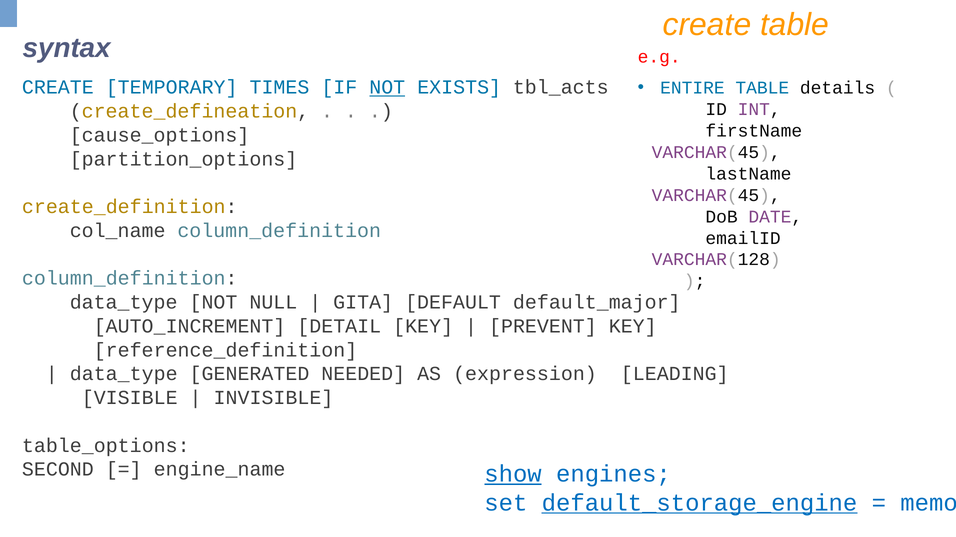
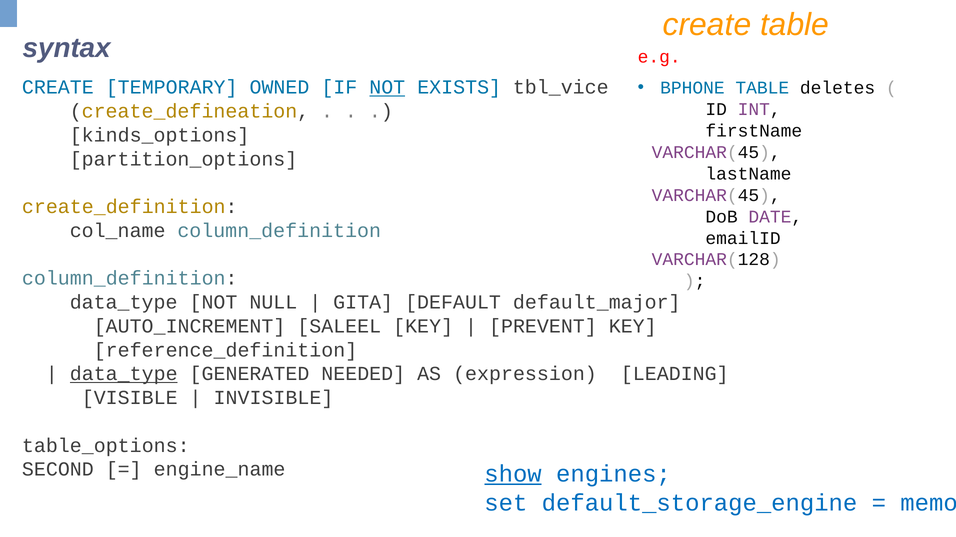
ENTIRE: ENTIRE -> BPHONE
details: details -> deletes
TIMES: TIMES -> OWNED
tbl_acts: tbl_acts -> tbl_vice
cause_options: cause_options -> kinds_options
DETAIL: DETAIL -> SALEEL
data_type at (124, 374) underline: none -> present
default_storage_engine underline: present -> none
